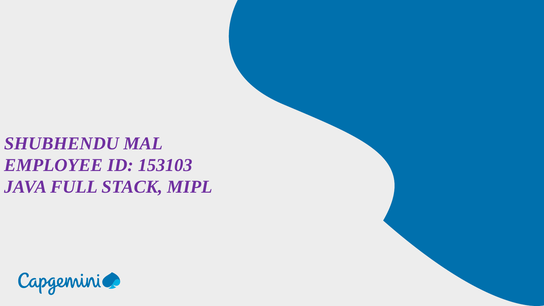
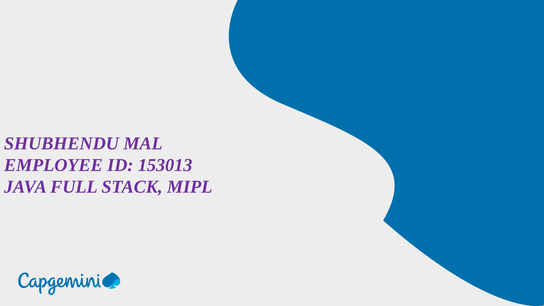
153103: 153103 -> 153013
